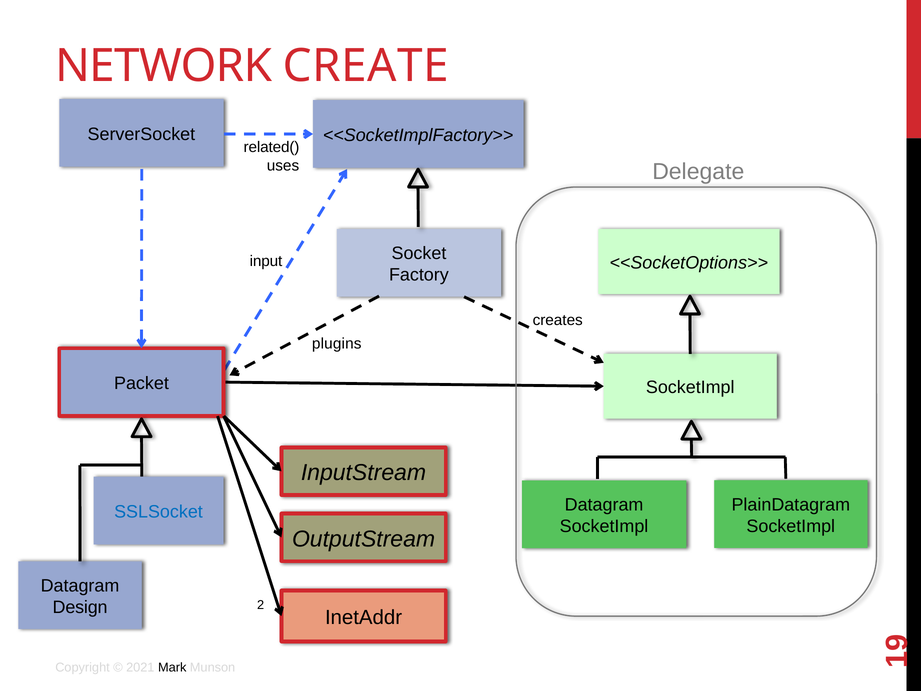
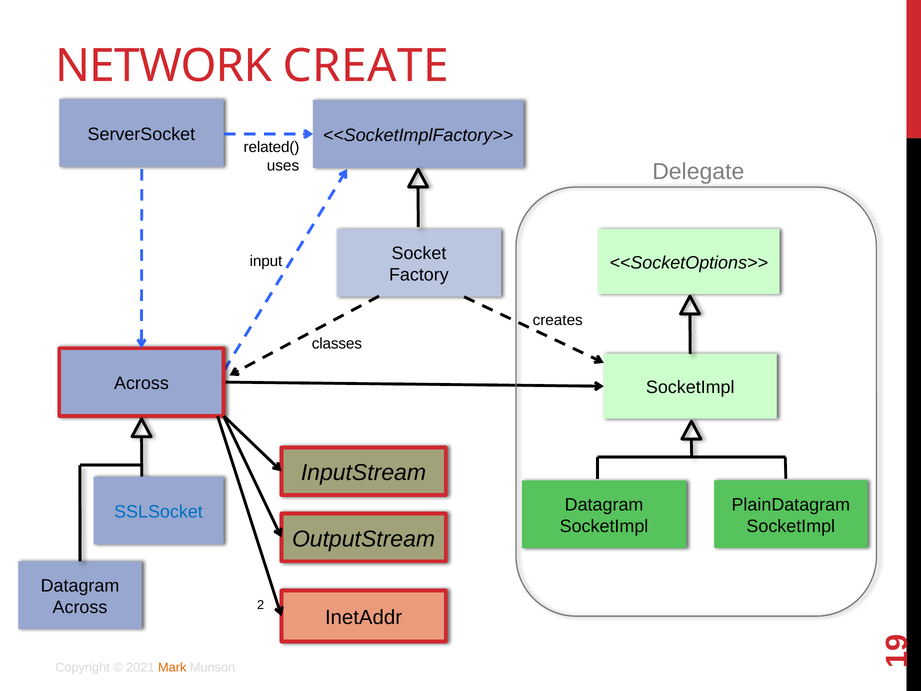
plugins: plugins -> classes
Packet at (141, 383): Packet -> Across
Design at (80, 607): Design -> Across
Mark colour: black -> orange
